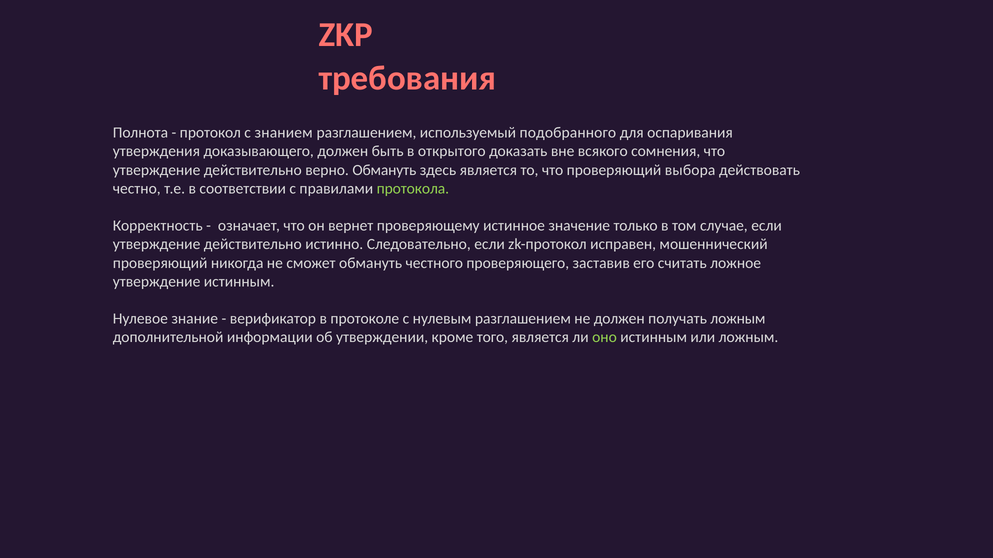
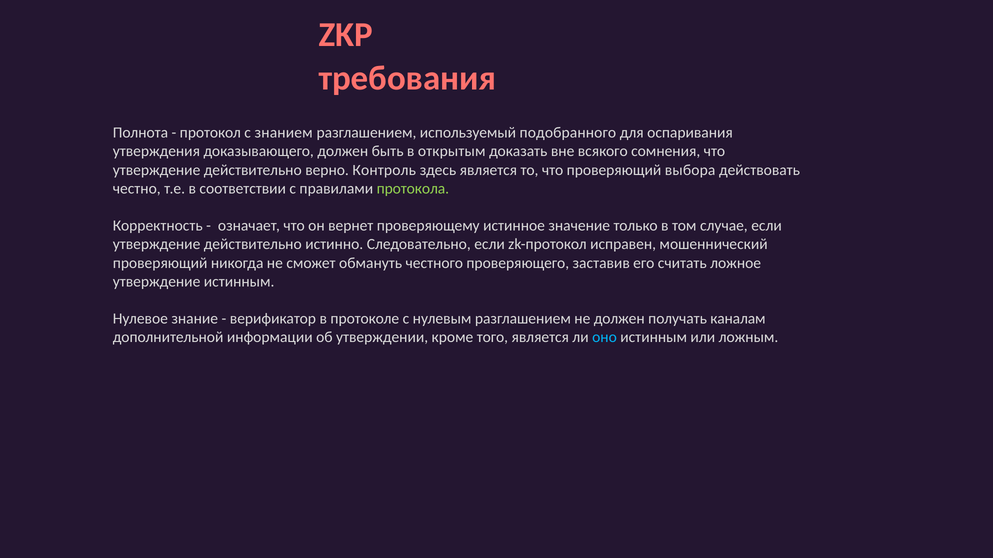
открытого: открытого -> открытым
верно Обмануть: Обмануть -> Контроль
получать ложным: ложным -> каналам
оно colour: light green -> light blue
